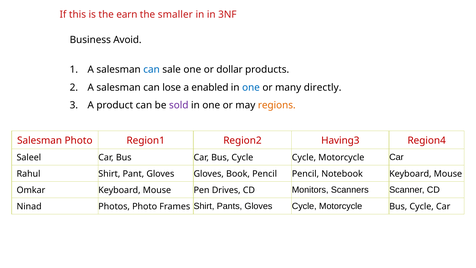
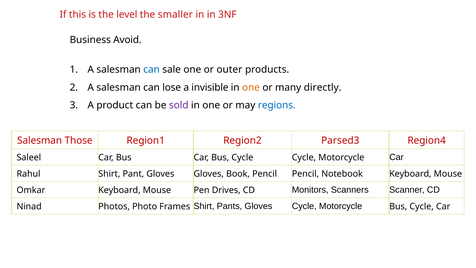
earn: earn -> level
dollar: dollar -> outer
enabled: enabled -> invisible
one at (251, 87) colour: blue -> orange
regions colour: orange -> blue
Salesman Photo: Photo -> Those
Having3: Having3 -> Parsed3
